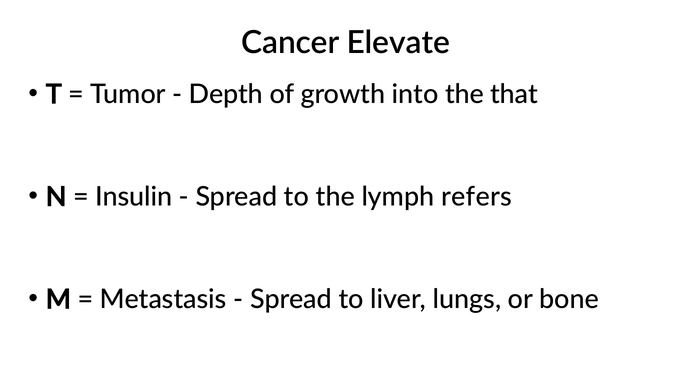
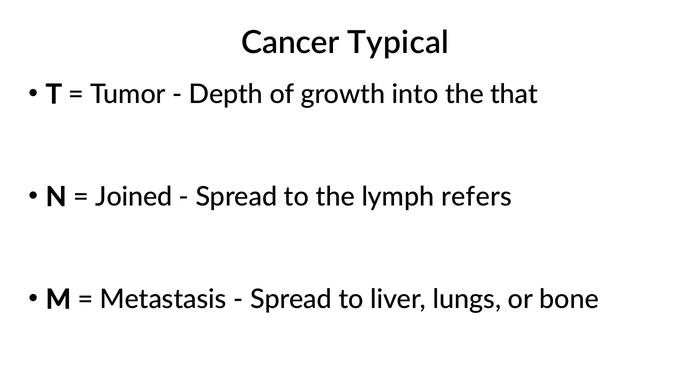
Elevate: Elevate -> Typical
Insulin: Insulin -> Joined
